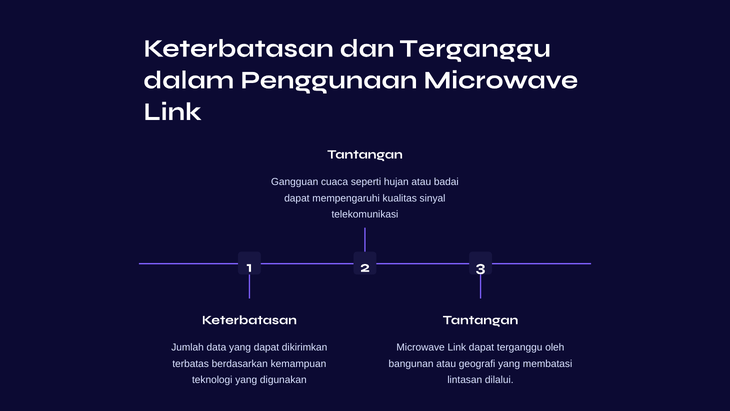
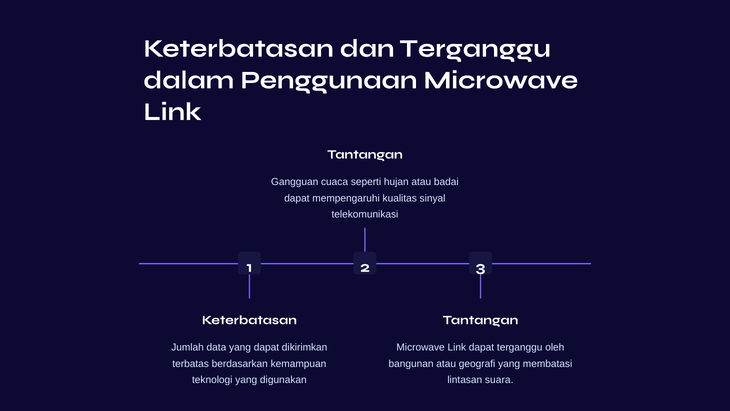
dilalui: dilalui -> suara
